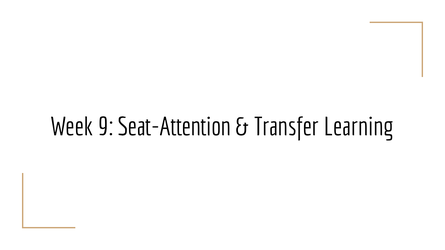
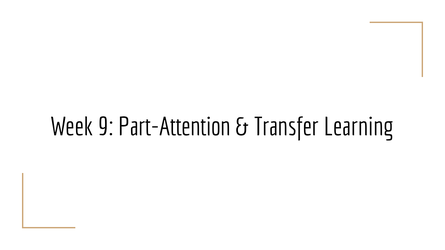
Seat-Attention: Seat-Attention -> Part-Attention
